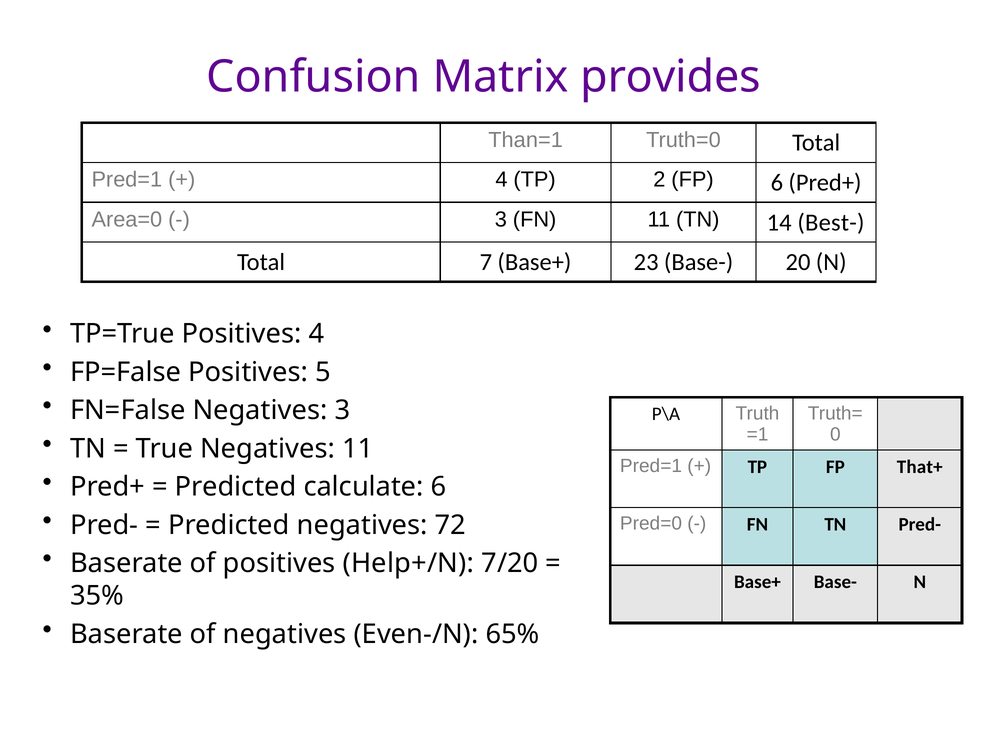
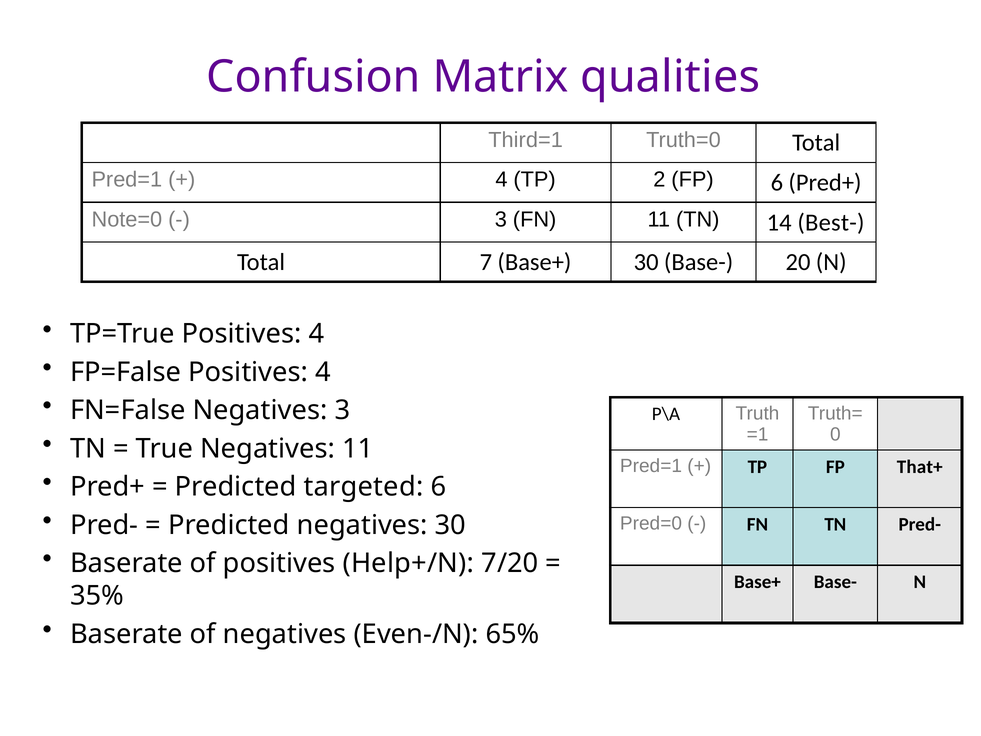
provides: provides -> qualities
Than=1: Than=1 -> Third=1
Area=0: Area=0 -> Note=0
Base+ 23: 23 -> 30
FP=False Positives 5: 5 -> 4
calculate: calculate -> targeted
negatives 72: 72 -> 30
